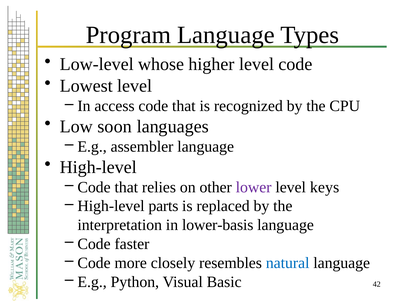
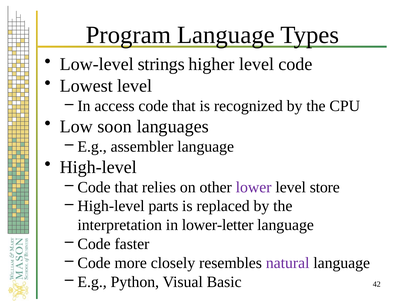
whose: whose -> strings
keys: keys -> store
lower-basis: lower-basis -> lower-letter
natural colour: blue -> purple
